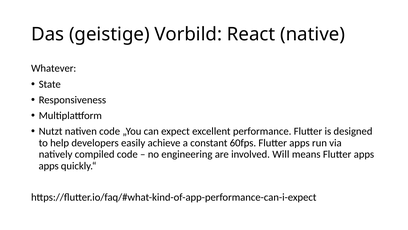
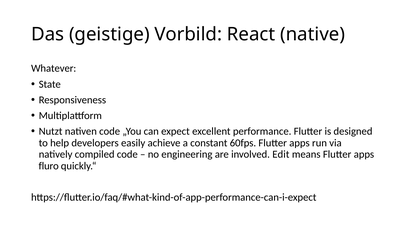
Will: Will -> Edit
apps at (49, 166): apps -> fluro
